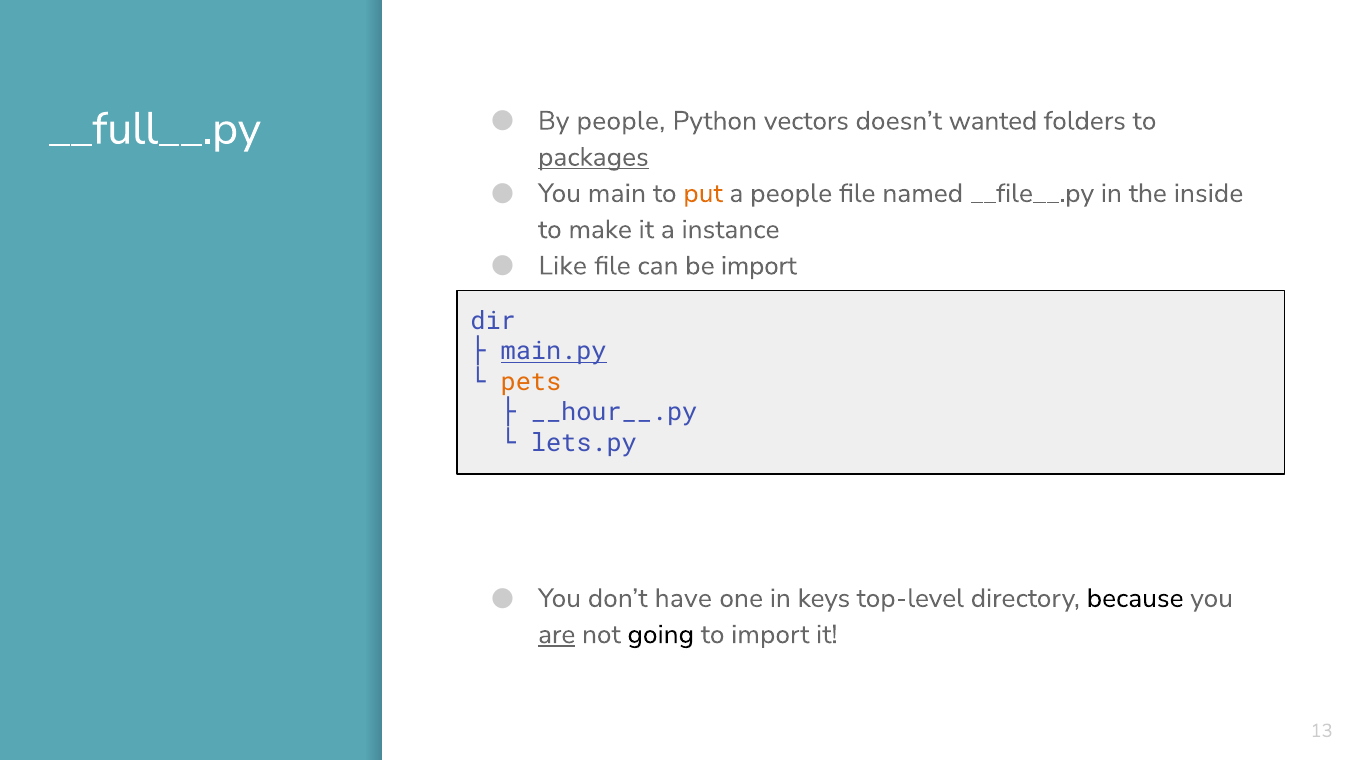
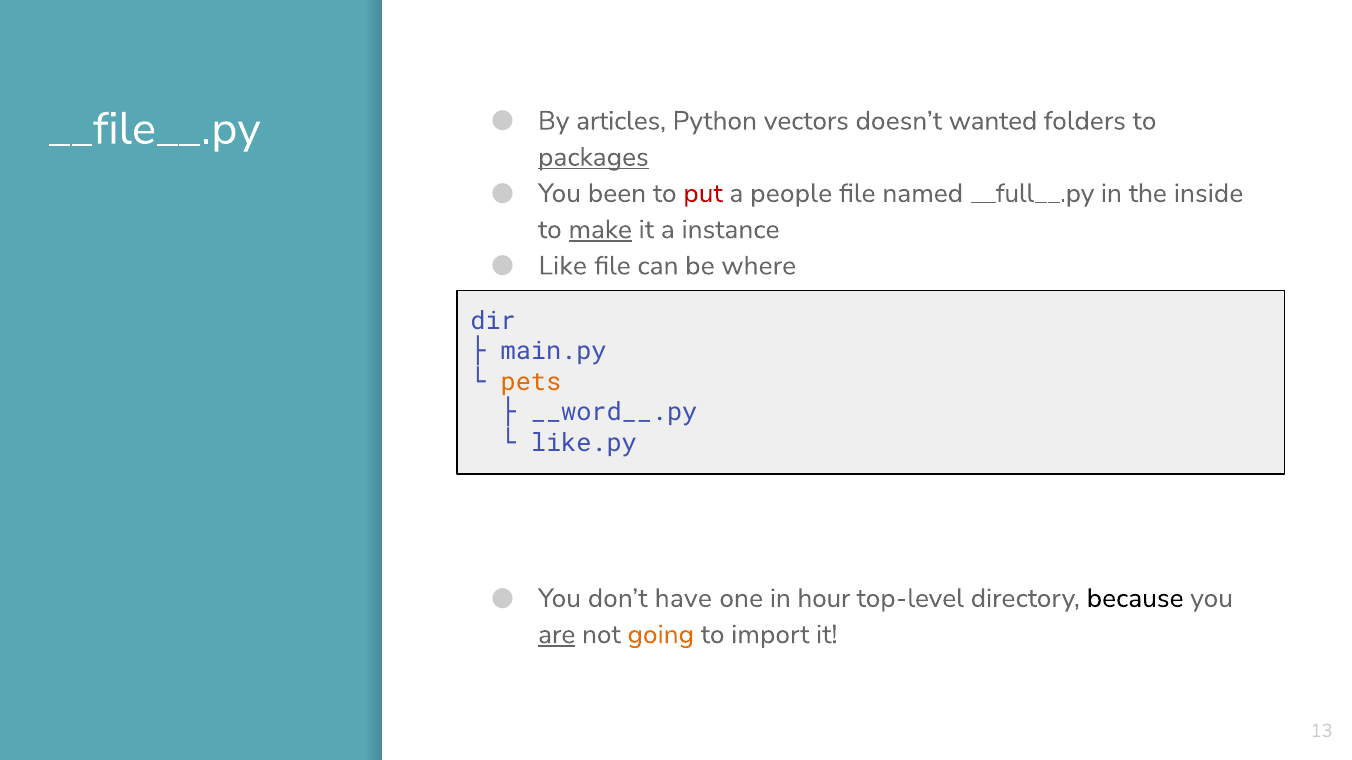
__full__.py: __full__.py -> __file__.py
By people: people -> articles
main: main -> been
put colour: orange -> red
__file__.py: __file__.py -> __full__.py
make underline: none -> present
be import: import -> where
main.py underline: present -> none
__hour__.py: __hour__.py -> __word__.py
lets.py: lets.py -> like.py
keys: keys -> hour
going colour: black -> orange
